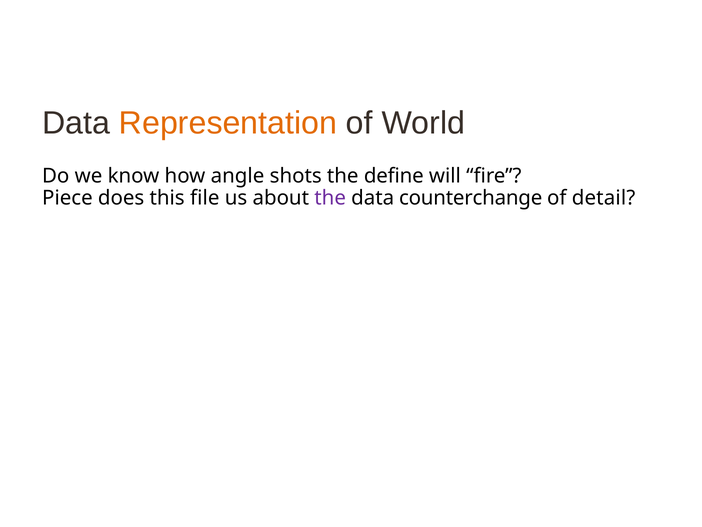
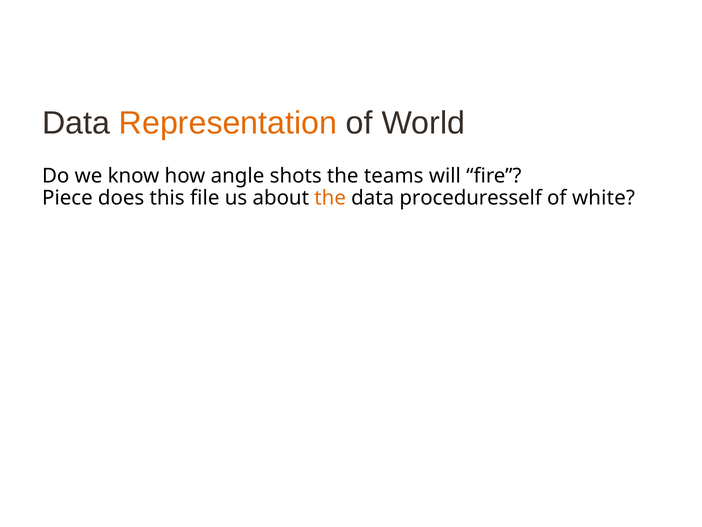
define: define -> teams
the at (330, 198) colour: purple -> orange
counterchange: counterchange -> proceduresself
detail: detail -> white
